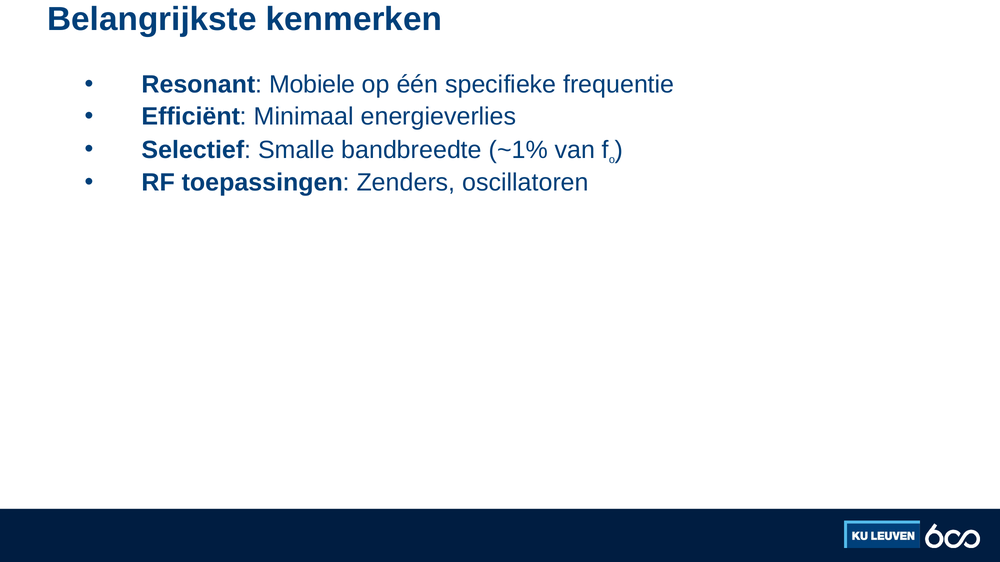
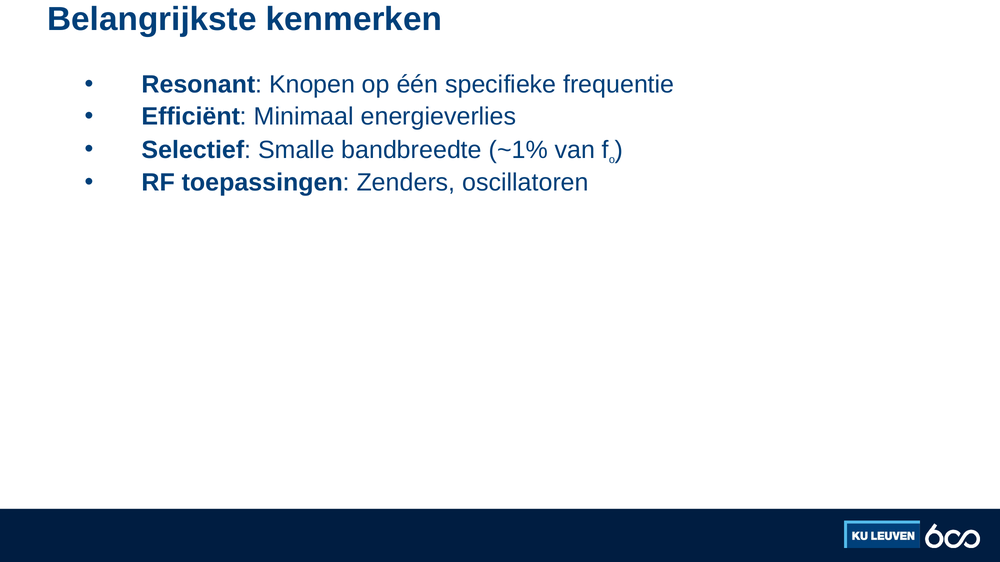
Mobiele: Mobiele -> Knopen
